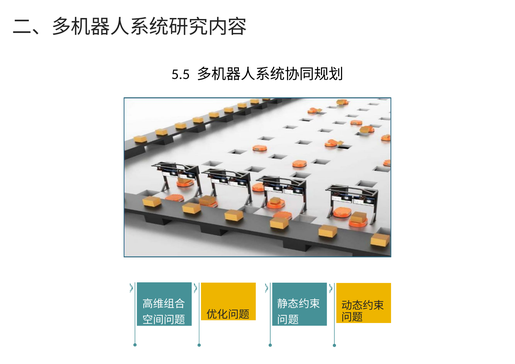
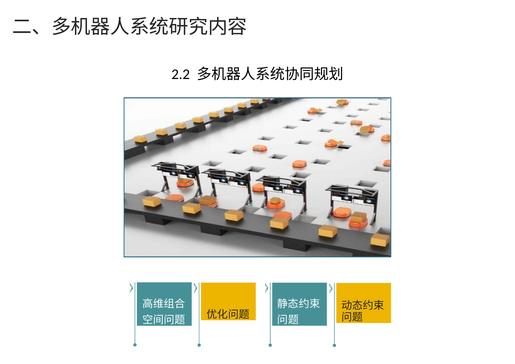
5.5: 5.5 -> 2.2
